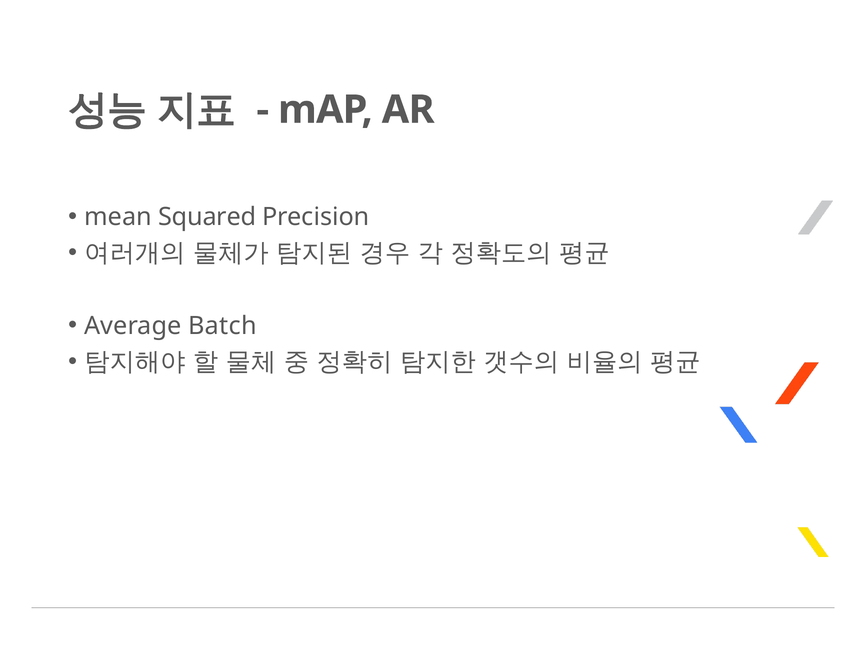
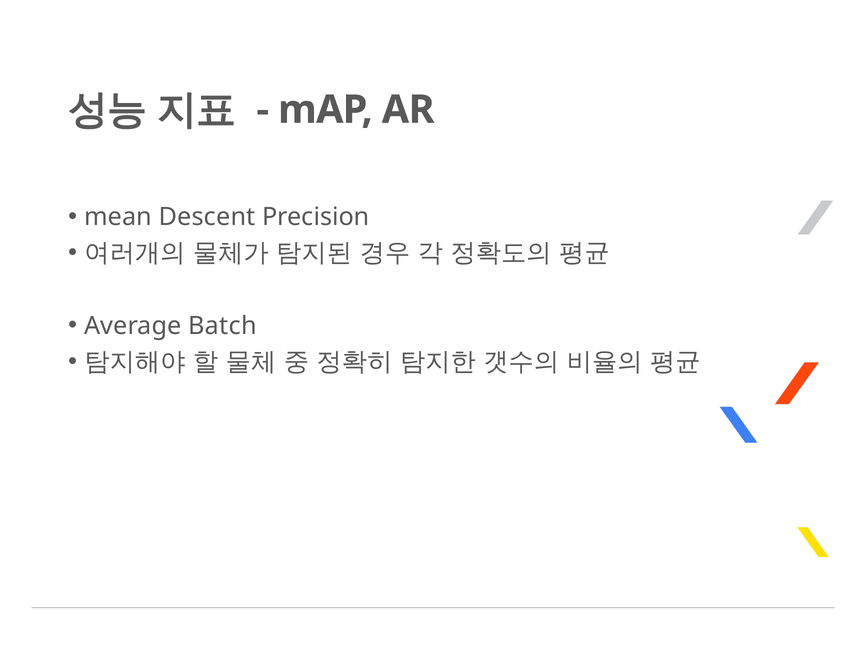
Squared: Squared -> Descent
